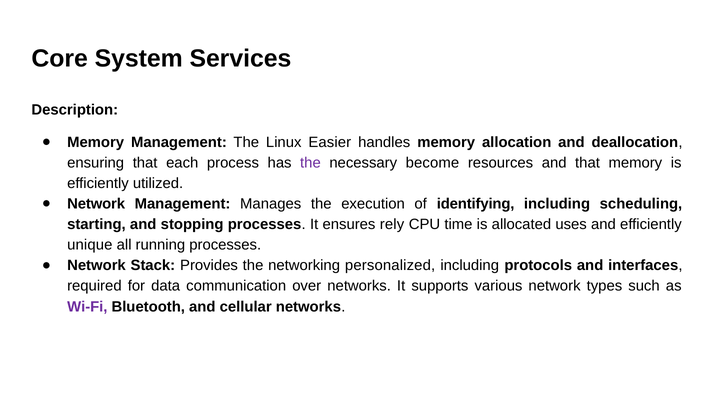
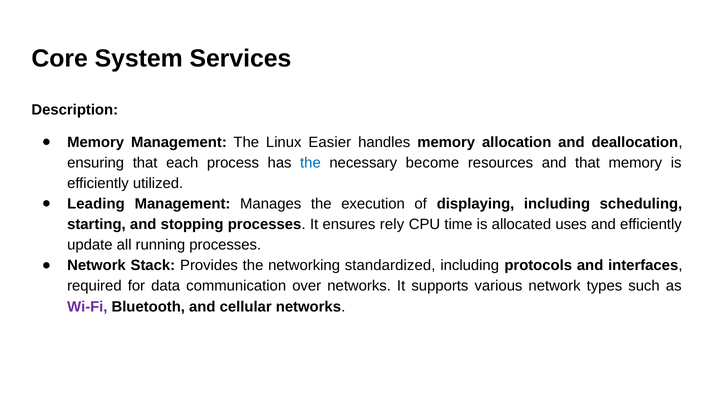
the at (310, 163) colour: purple -> blue
Network at (96, 204): Network -> Leading
identifying: identifying -> displaying
unique: unique -> update
personalized: personalized -> standardized
